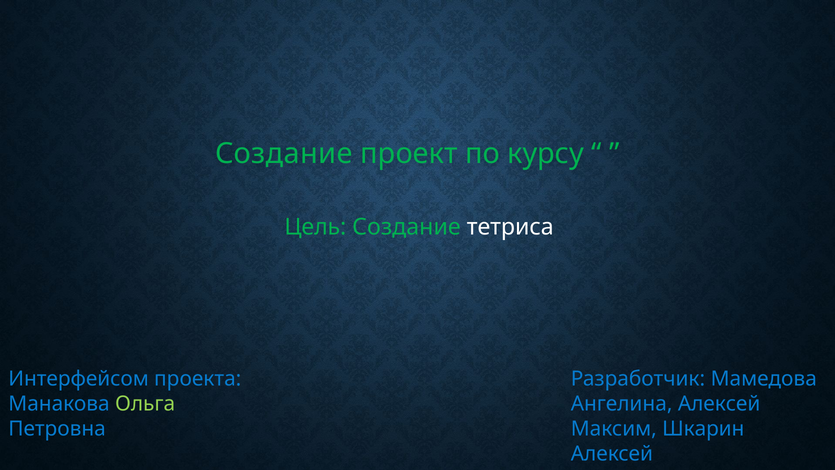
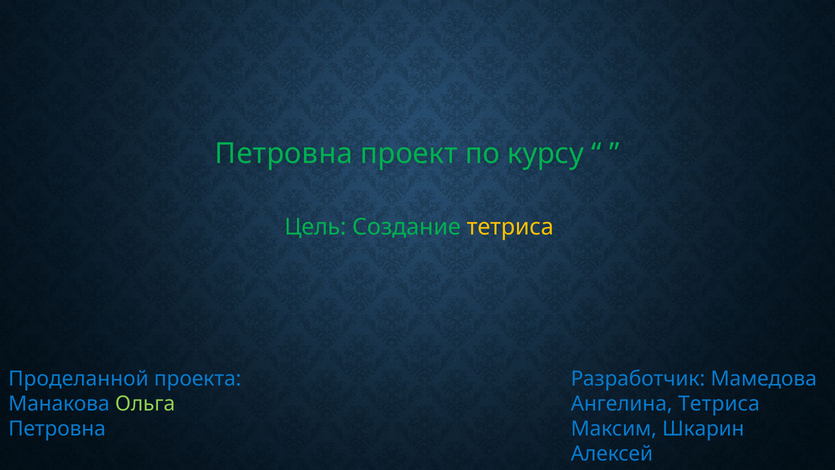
Создание at (284, 154): Создание -> Петровна
тетриса at (510, 227) colour: white -> yellow
Интерфейсом: Интерфейсом -> Проделанной
Ангелина Алексей: Алексей -> Тетриса
